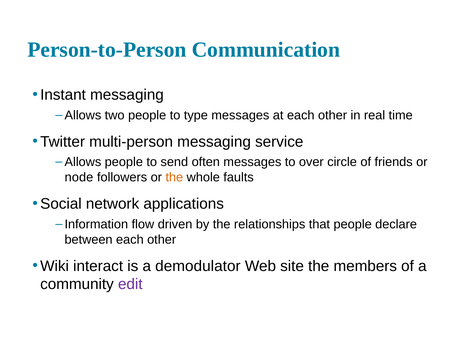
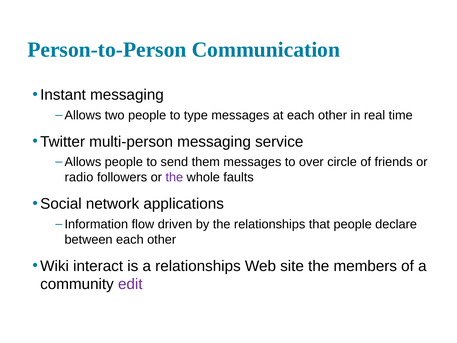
often: often -> them
node: node -> radio
the at (174, 177) colour: orange -> purple
a demodulator: demodulator -> relationships
